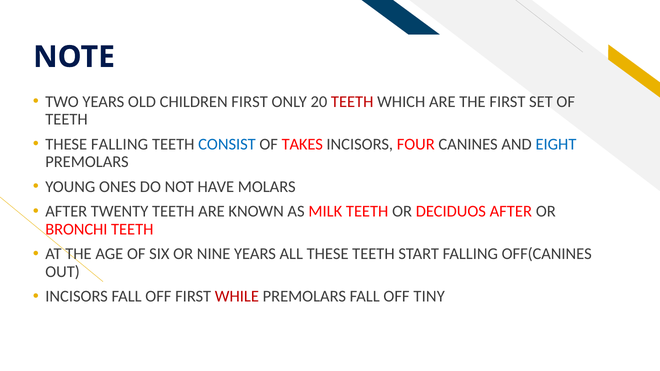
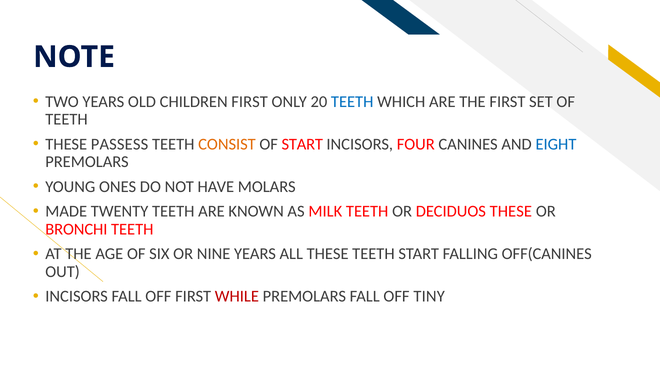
TEETH at (352, 102) colour: red -> blue
THESE FALLING: FALLING -> PASSESS
CONSIST colour: blue -> orange
OF TAKES: TAKES -> START
AFTER at (66, 211): AFTER -> MADE
DECIDUOS AFTER: AFTER -> THESE
